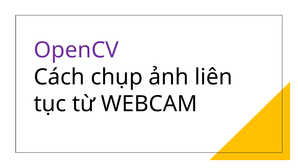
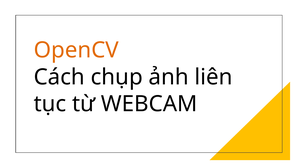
OpenCV colour: purple -> orange
